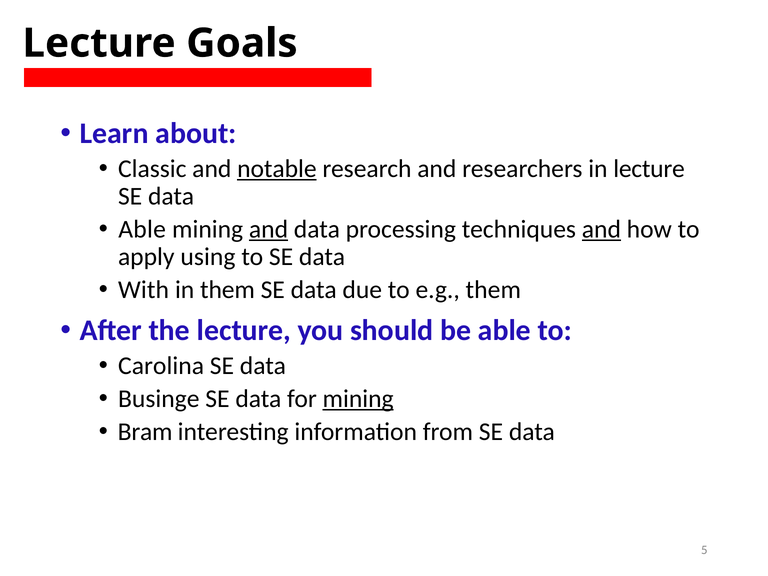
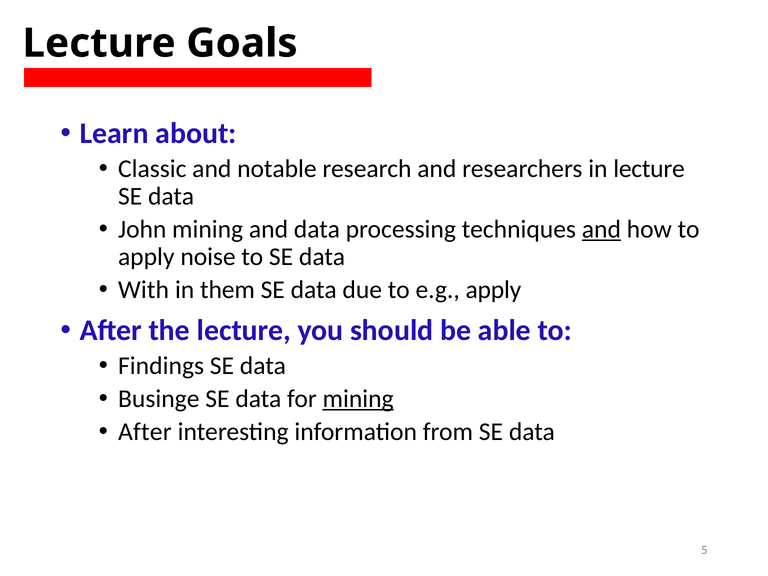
notable underline: present -> none
Able at (142, 229): Able -> John
and at (269, 229) underline: present -> none
using: using -> noise
e.g them: them -> apply
Carolina: Carolina -> Findings
Bram at (145, 432): Bram -> After
